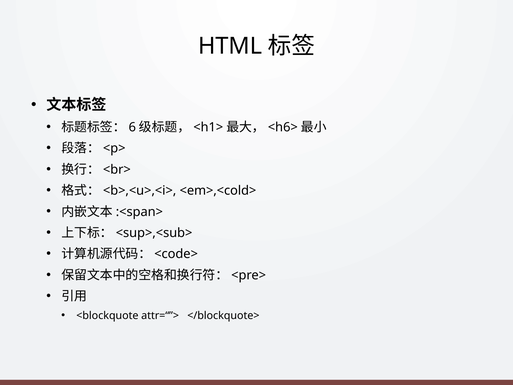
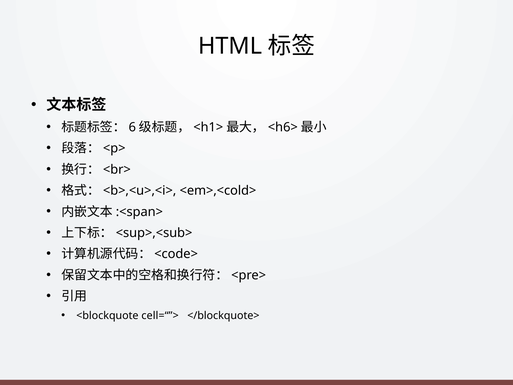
attr=“”>: attr=“”> -> cell=“”>
